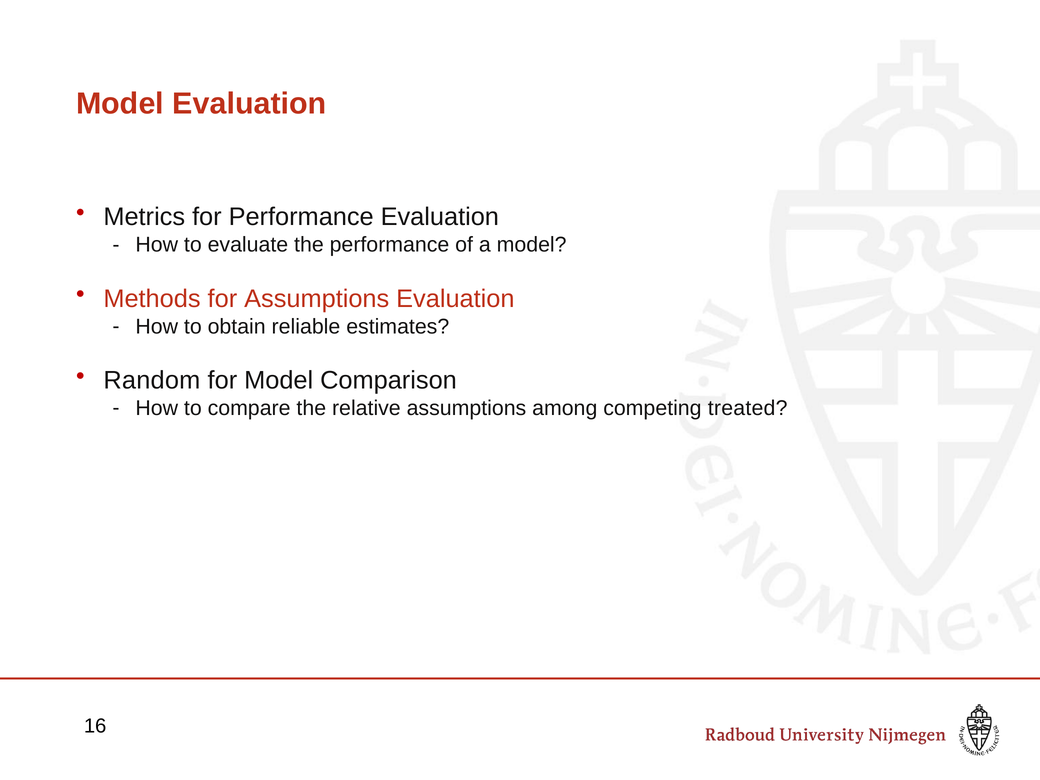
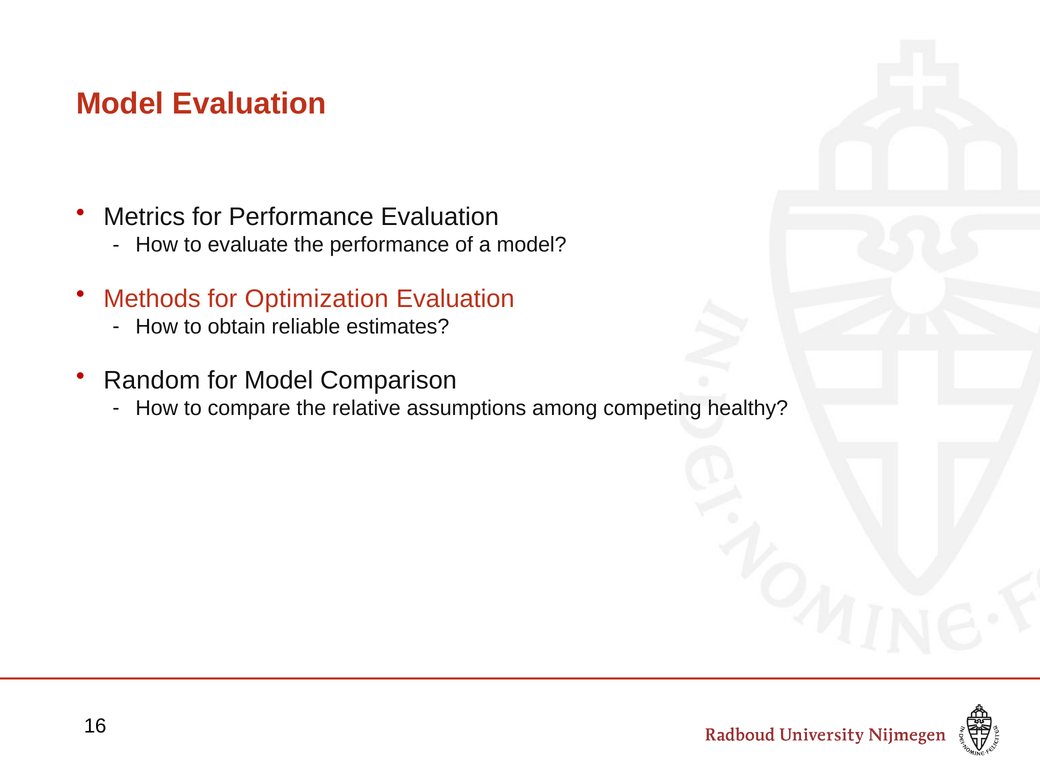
for Assumptions: Assumptions -> Optimization
treated: treated -> healthy
